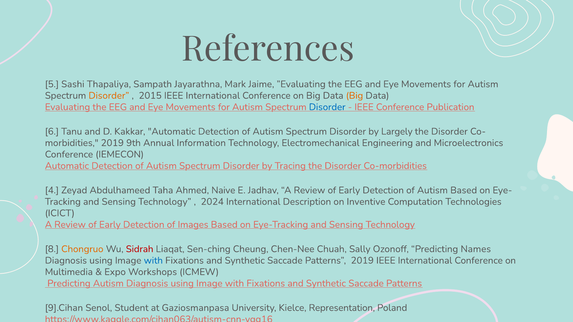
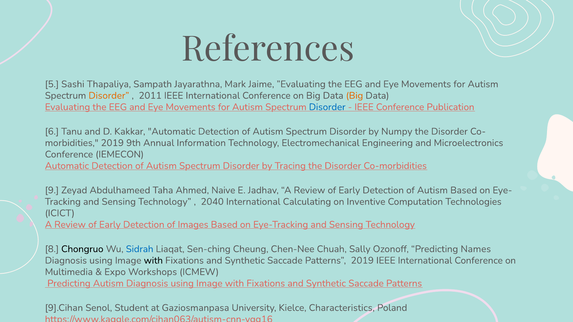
2015: 2015 -> 2011
Largely: Largely -> Numpy
4: 4 -> 9
2024: 2024 -> 2040
Description: Description -> Calculating
Chongruo colour: orange -> black
Sidrah colour: red -> blue
with at (153, 261) colour: blue -> black
Representation: Representation -> Characteristics
